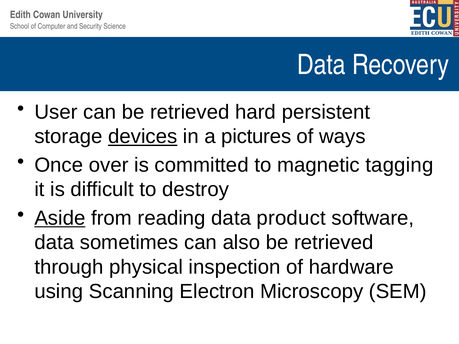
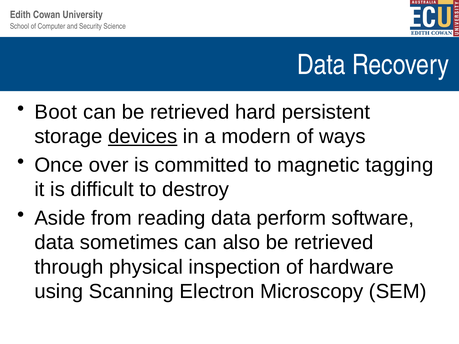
User: User -> Boot
pictures: pictures -> modern
Aside underline: present -> none
product: product -> perform
